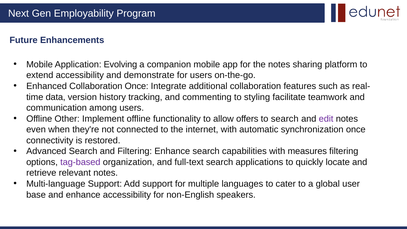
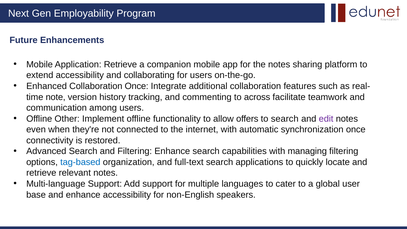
Application Evolving: Evolving -> Retrieve
demonstrate: demonstrate -> collaborating
data: data -> note
styling: styling -> across
measures: measures -> managing
tag-based colour: purple -> blue
